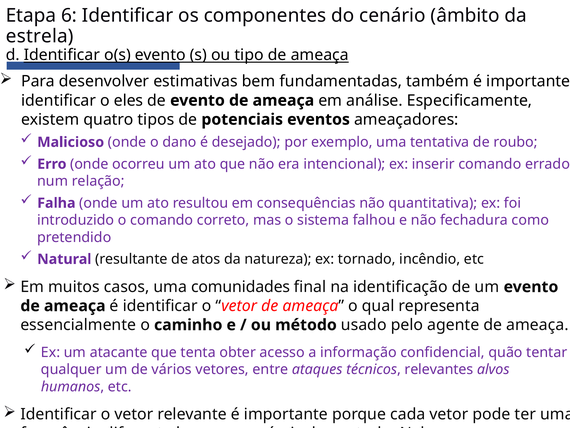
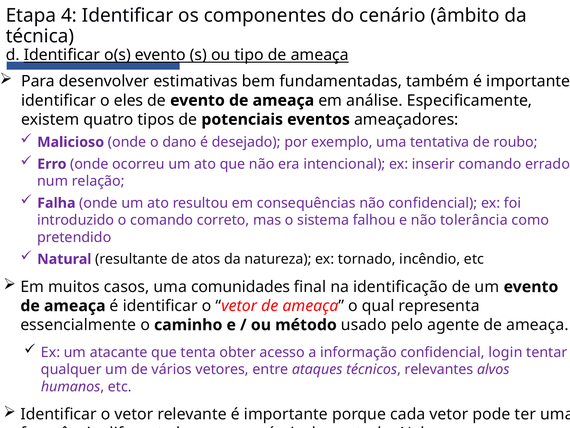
6: 6 -> 4
estrela: estrela -> técnica
não quantitativa: quantitativa -> confidencial
fechadura: fechadura -> tolerância
quão: quão -> login
